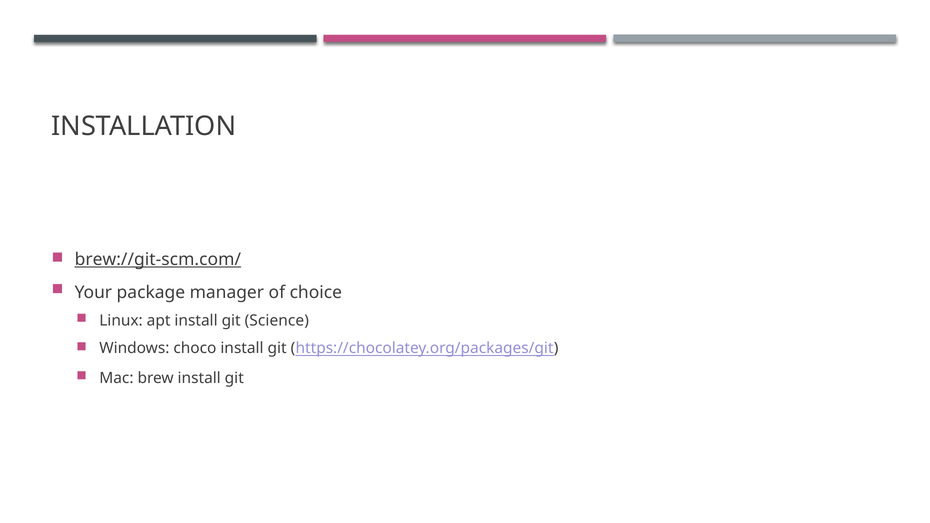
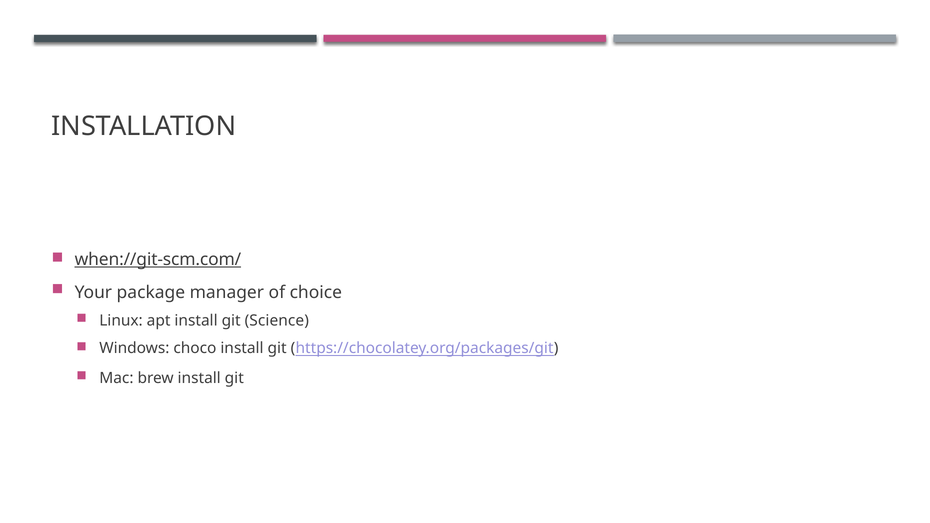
brew://git-scm.com/: brew://git-scm.com/ -> when://git-scm.com/
